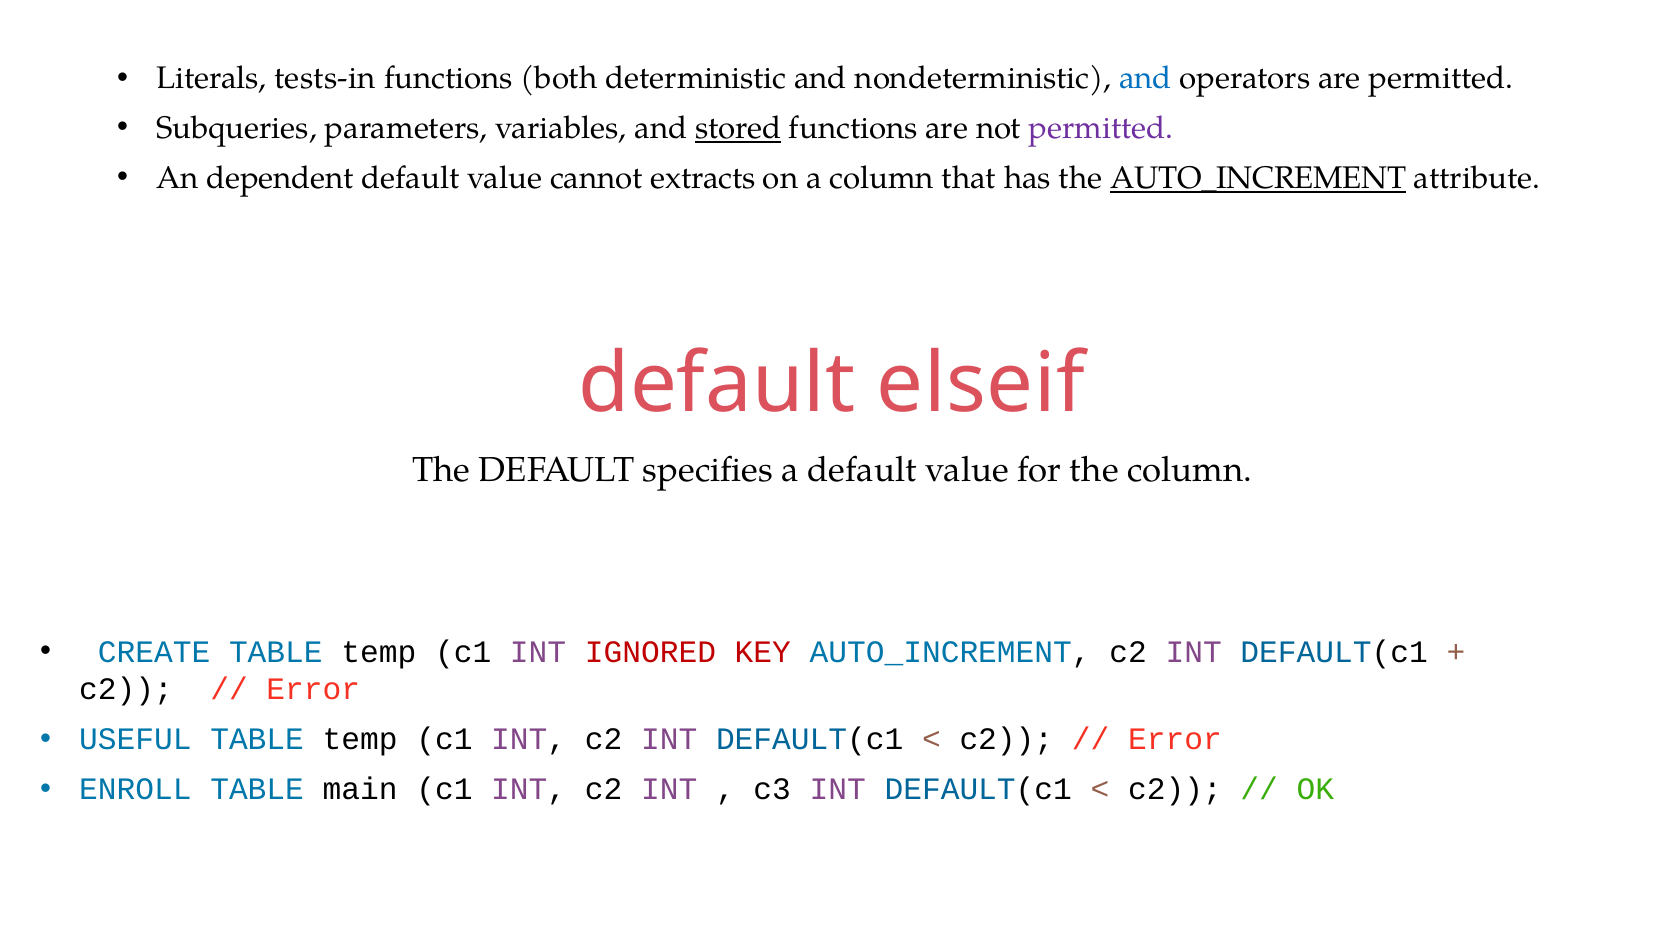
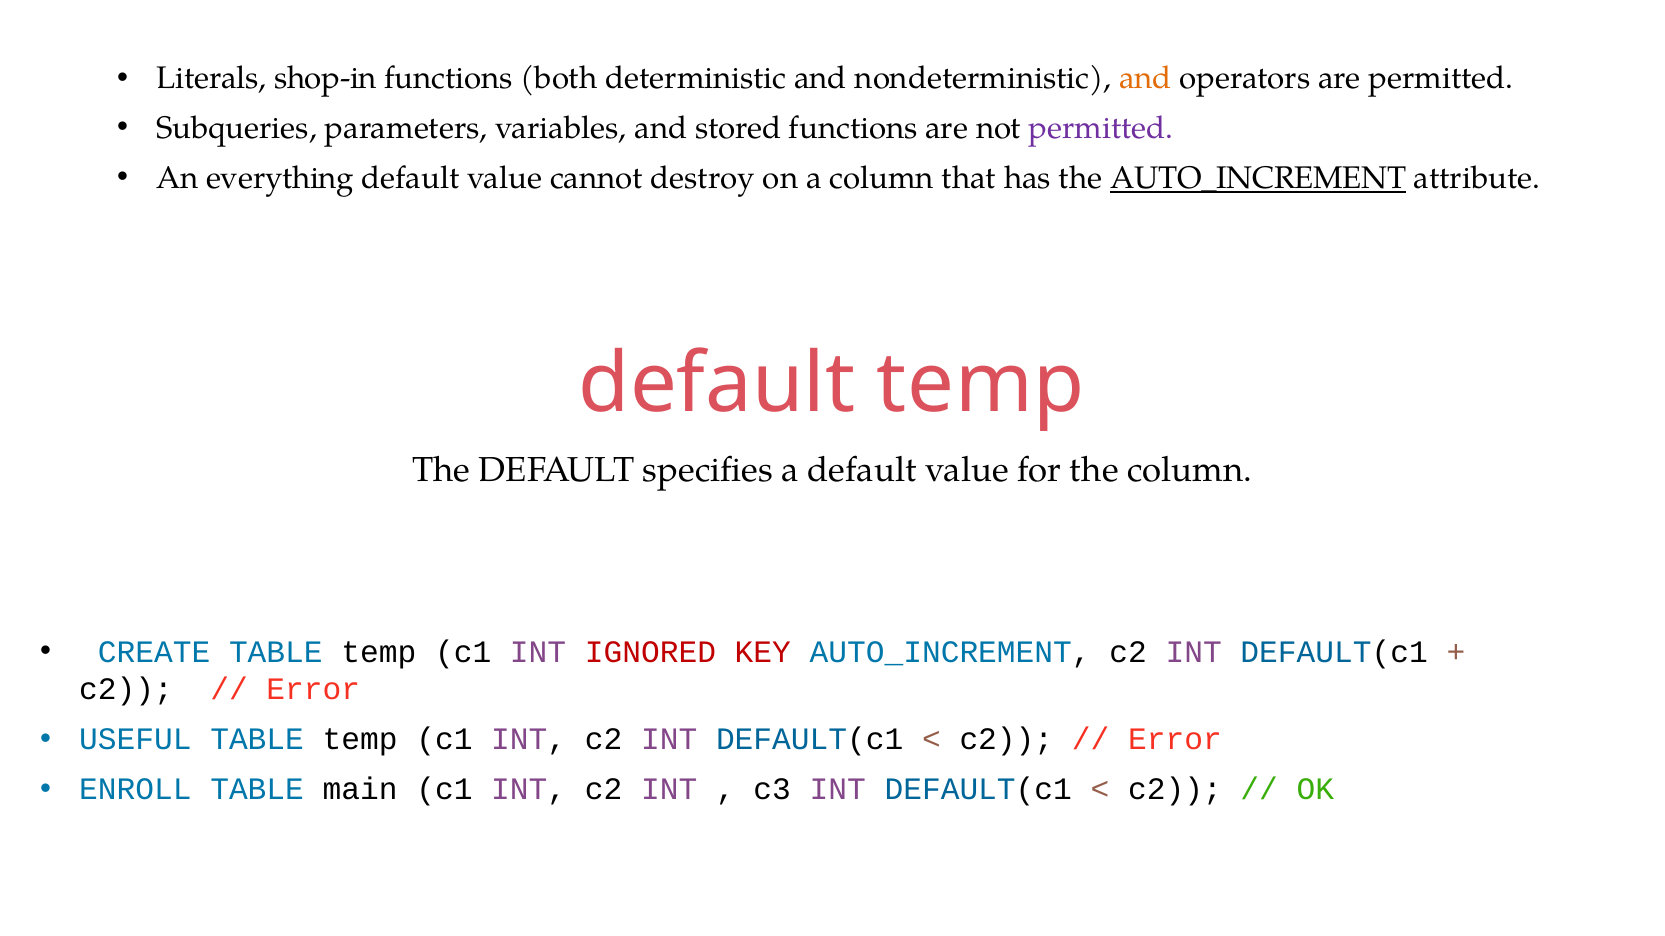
tests-in: tests-in -> shop-in
and at (1145, 78) colour: blue -> orange
stored underline: present -> none
dependent: dependent -> everything
extracts: extracts -> destroy
default elseif: elseif -> temp
